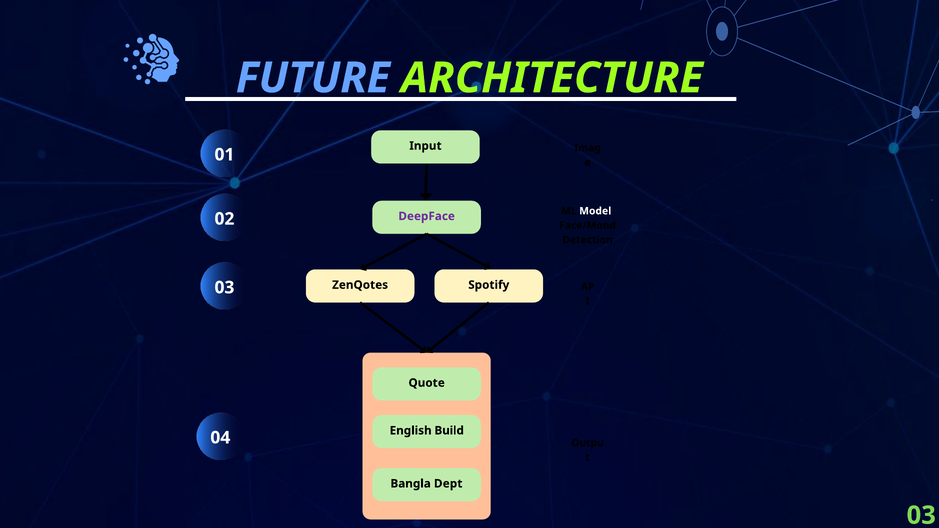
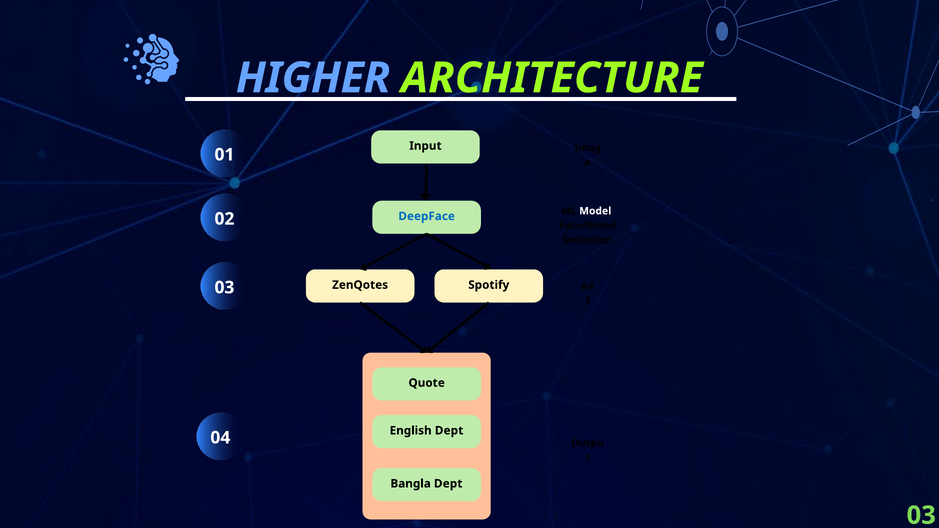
FUTURE: FUTURE -> HIGHER
DeepFace colour: purple -> blue
English Build: Build -> Dept
